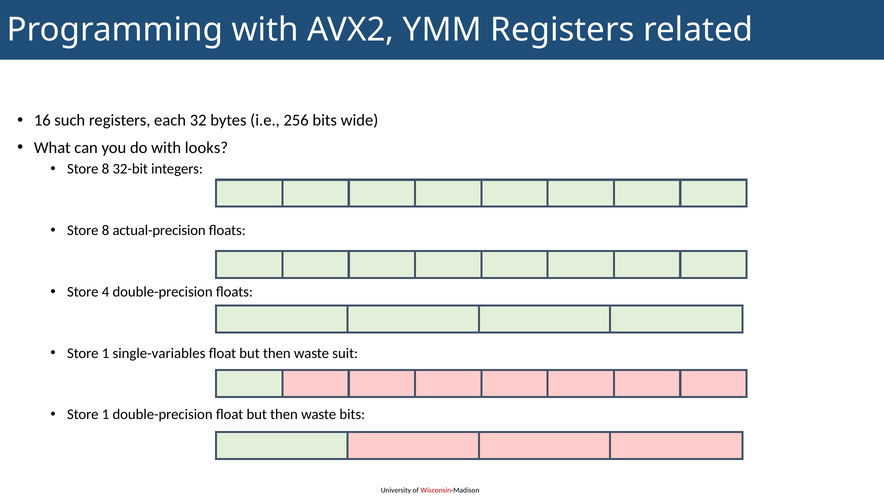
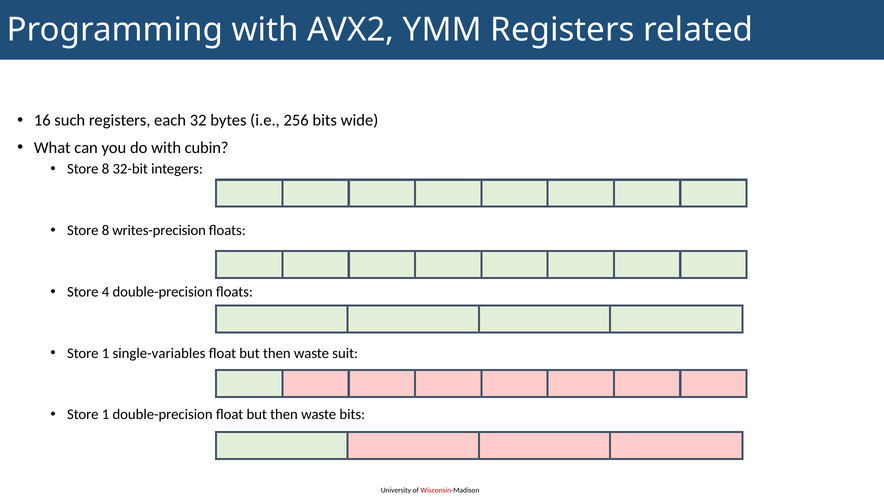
looks: looks -> cubin
actual-precision: actual-precision -> writes-precision
